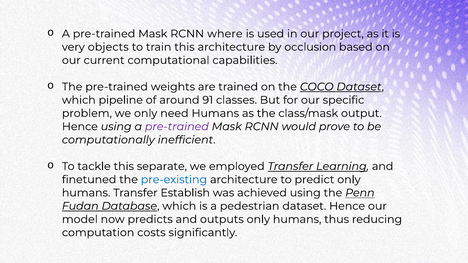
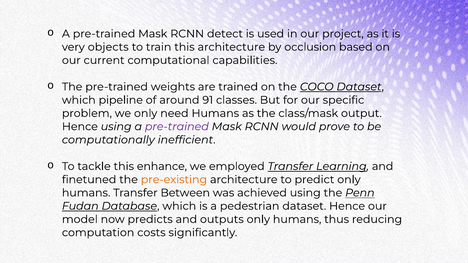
where: where -> detect
separate: separate -> enhance
pre-existing colour: blue -> orange
Establish: Establish -> Between
